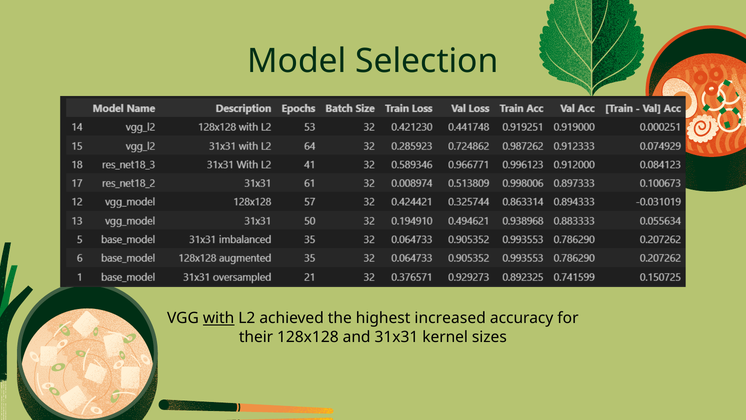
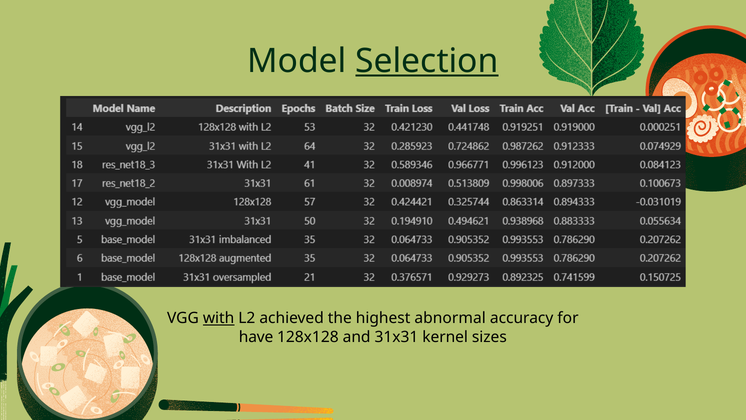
Selection underline: none -> present
increased: increased -> abnormal
their: their -> have
